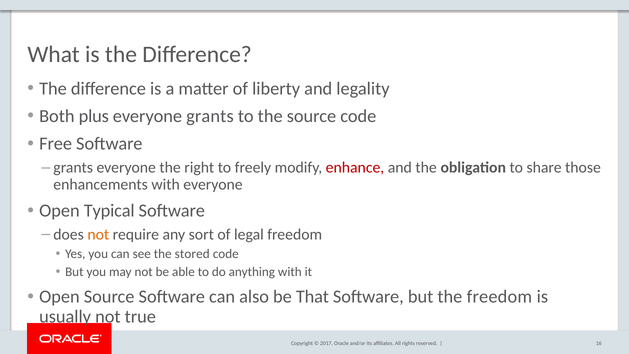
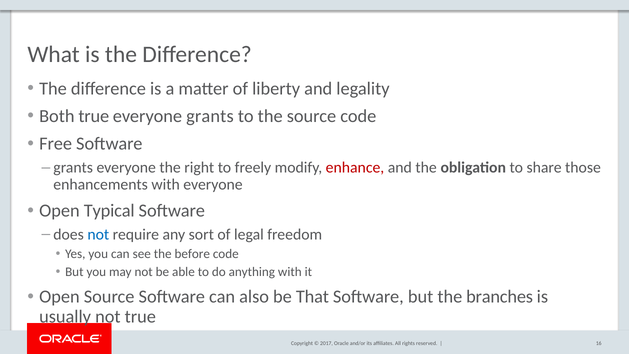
Both plus: plus -> true
not at (98, 234) colour: orange -> blue
stored: stored -> before
the freedom: freedom -> branches
